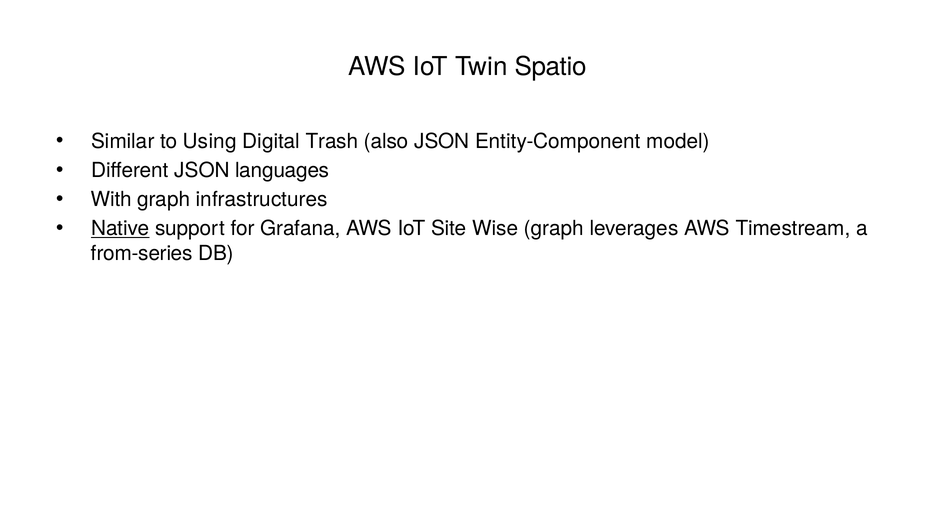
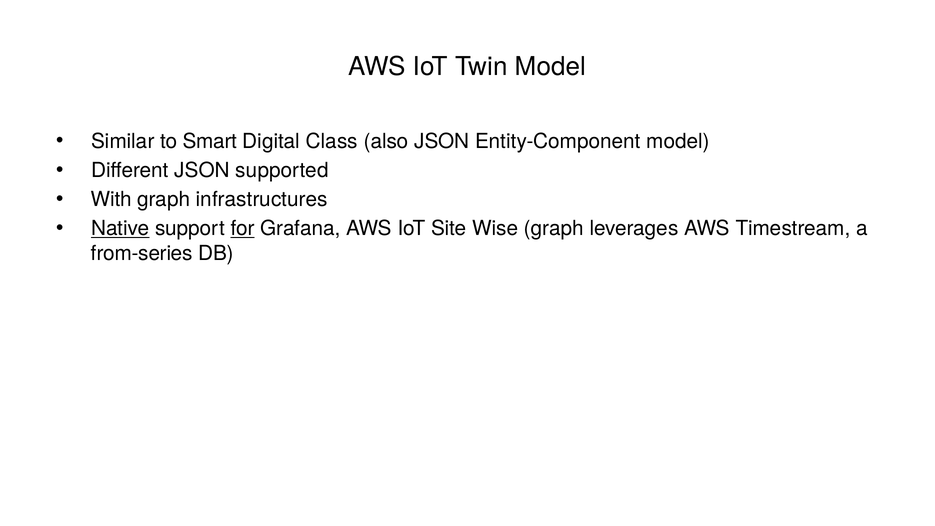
Twin Spatio: Spatio -> Model
Using: Using -> Smart
Trash: Trash -> Class
languages: languages -> supported
for underline: none -> present
